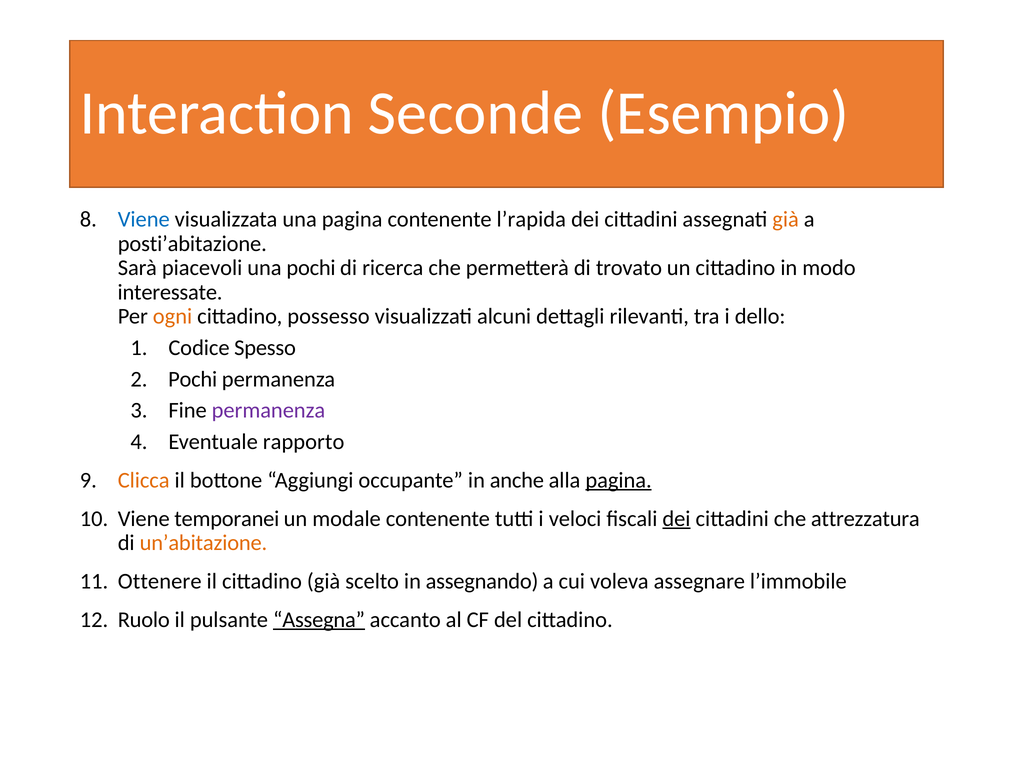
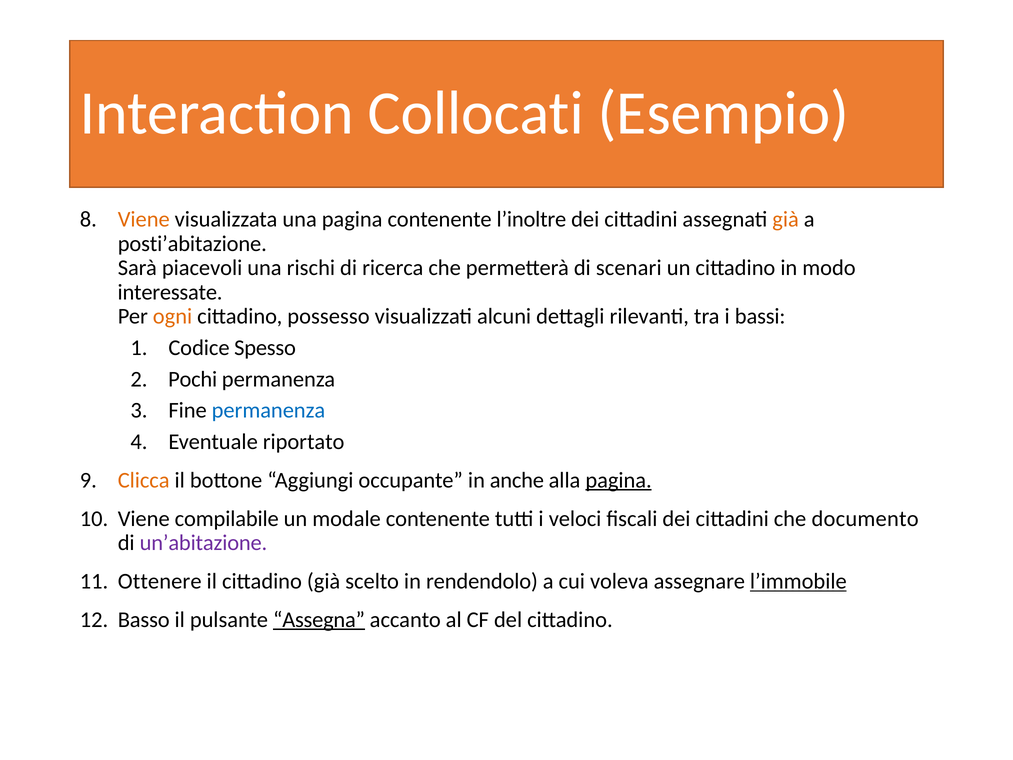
Seconde: Seconde -> Collocati
Viene at (144, 219) colour: blue -> orange
l’rapida: l’rapida -> l’inoltre
una pochi: pochi -> rischi
trovato: trovato -> scenari
dello: dello -> bassi
permanenza at (268, 410) colour: purple -> blue
rapporto: rapporto -> riportato
temporanei: temporanei -> compilabile
dei at (676, 518) underline: present -> none
attrezzatura: attrezzatura -> documento
un’abitazione colour: orange -> purple
assegnando: assegnando -> rendendolo
l’immobile underline: none -> present
Ruolo: Ruolo -> Basso
